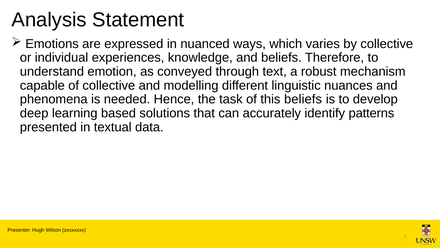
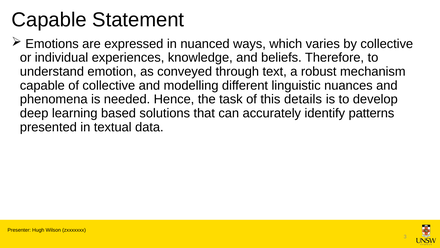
Analysis at (49, 20): Analysis -> Capable
this beliefs: beliefs -> details
